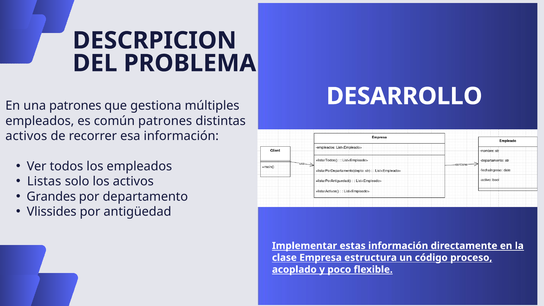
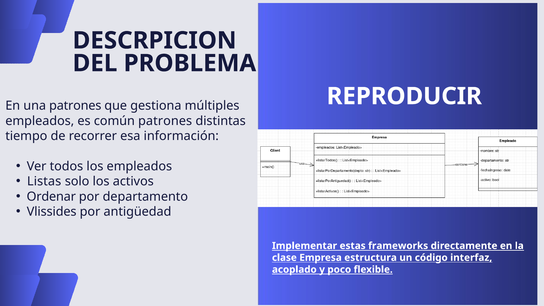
DESARROLLO: DESARROLLO -> REPRODUCIR
activos at (26, 136): activos -> tiempo
Grandes: Grandes -> Ordenar
estas información: información -> frameworks
proceso: proceso -> interfaz
